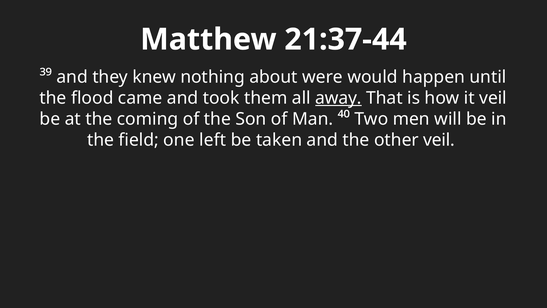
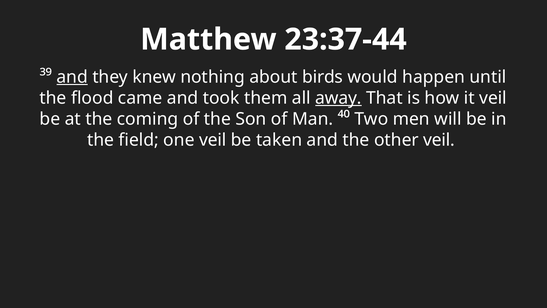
21:37-44: 21:37-44 -> 23:37-44
and at (72, 77) underline: none -> present
were: were -> birds
one left: left -> veil
